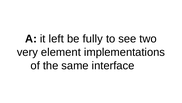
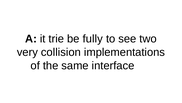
left: left -> trie
element: element -> collision
